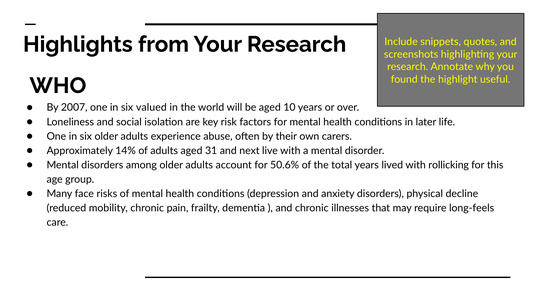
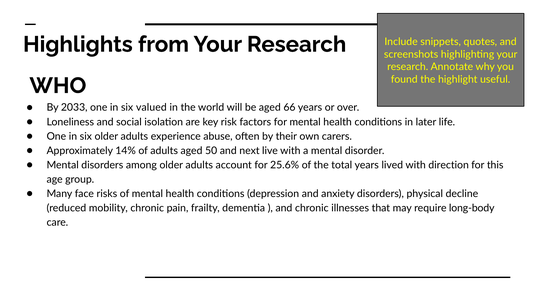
2007: 2007 -> 2033
10: 10 -> 66
31: 31 -> 50
50.6%: 50.6% -> 25.6%
rollicking: rollicking -> direction
long-feels: long-feels -> long-body
